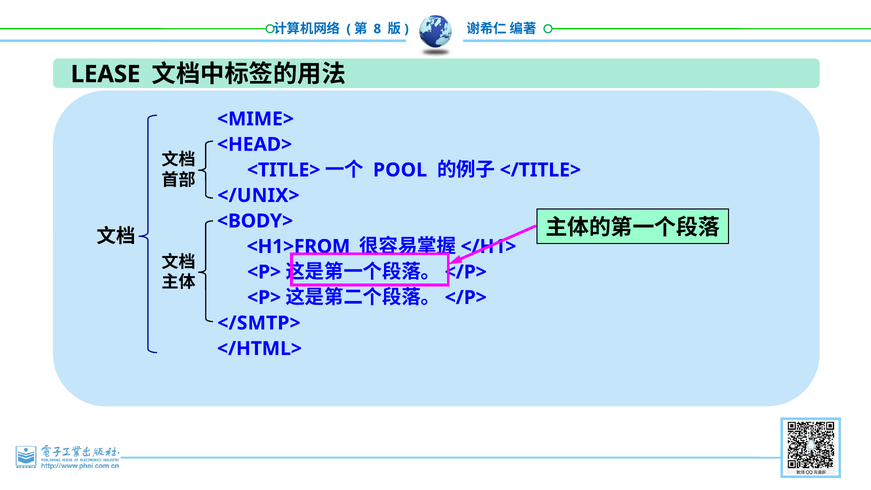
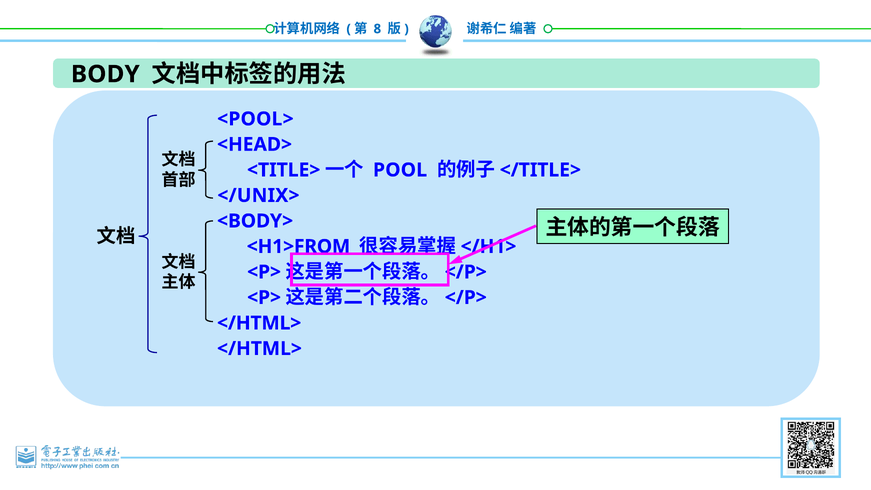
LEASE: LEASE -> BODY
<MIME>: <MIME> -> <POOL>
</SMTP> at (259, 323): </SMTP> -> </HTML>
